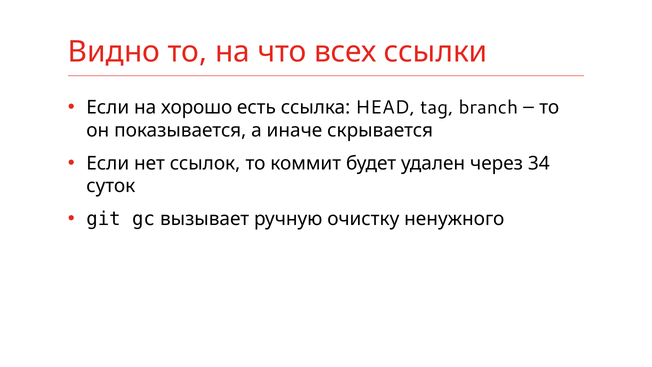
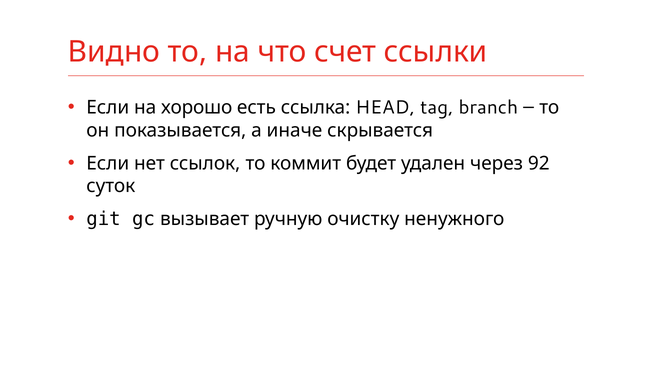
всех: всех -> счет
34: 34 -> 92
